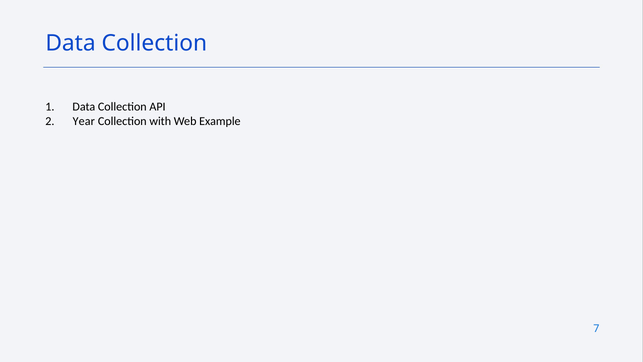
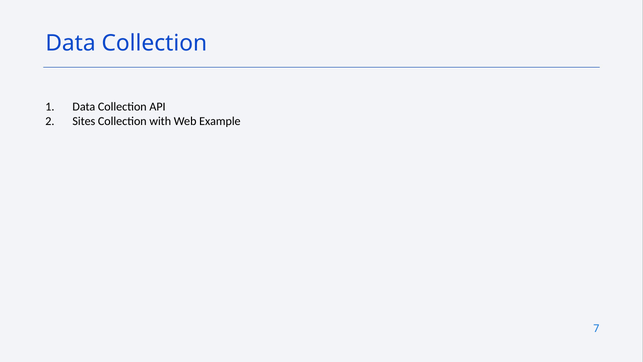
Year: Year -> Sites
